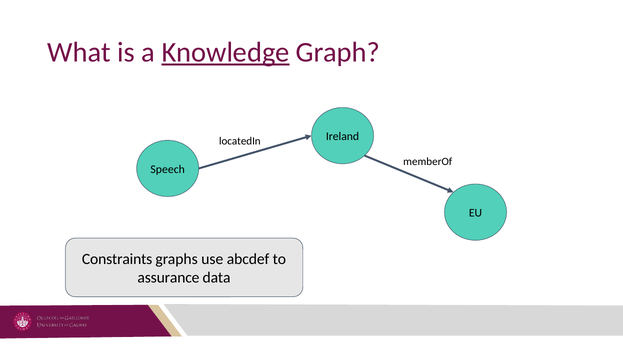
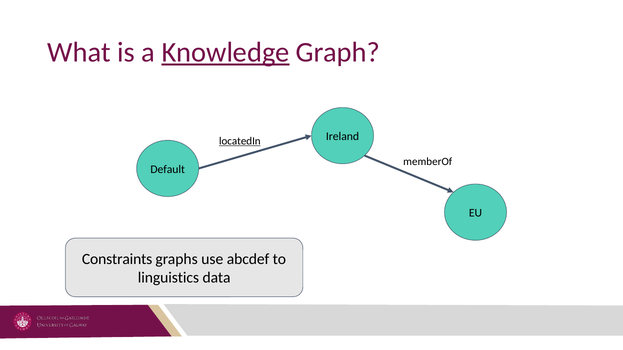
locatedIn underline: none -> present
Speech: Speech -> Default
assurance: assurance -> linguistics
